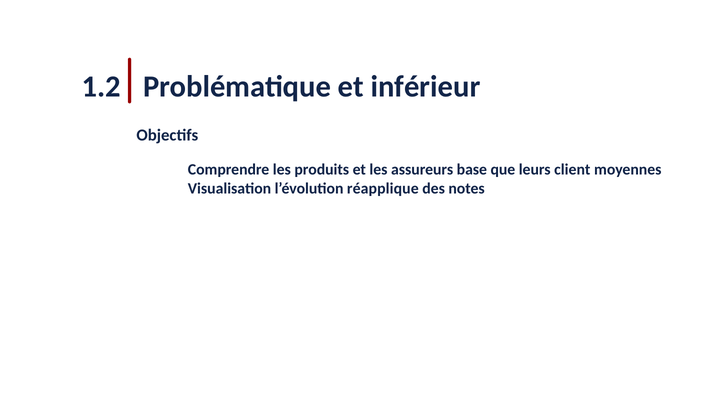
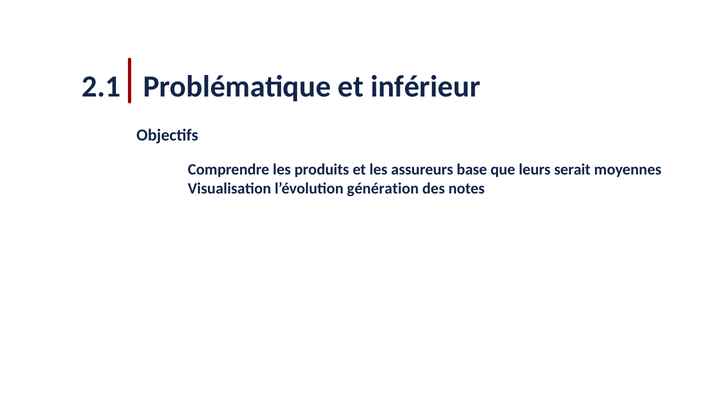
1.2: 1.2 -> 2.1
client: client -> serait
réapplique: réapplique -> génération
